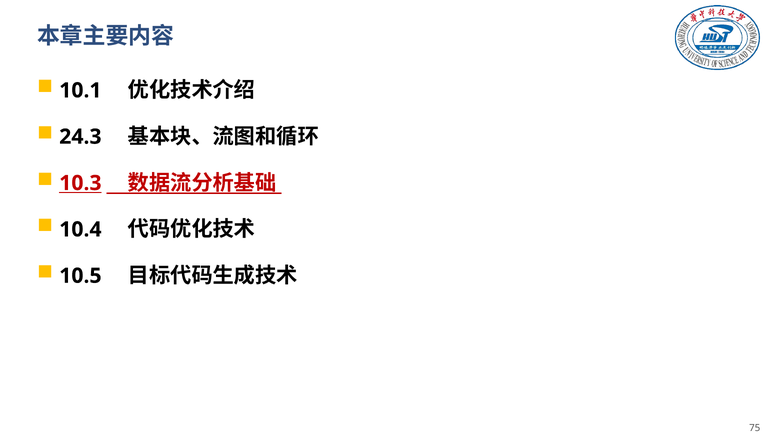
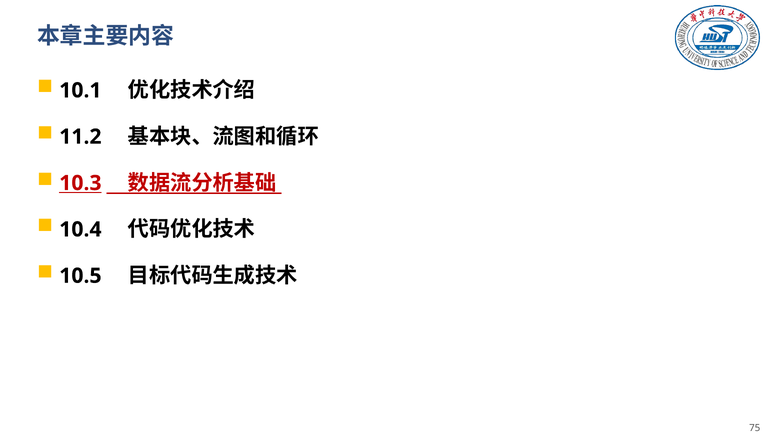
24.3: 24.3 -> 11.2
